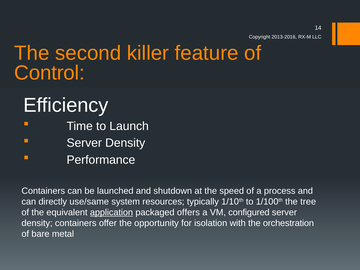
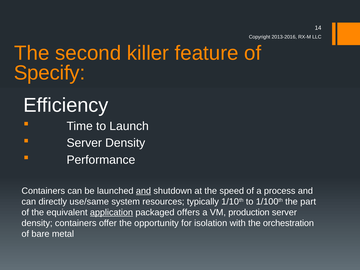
Control: Control -> Specify
and at (143, 191) underline: none -> present
tree: tree -> part
configured: configured -> production
